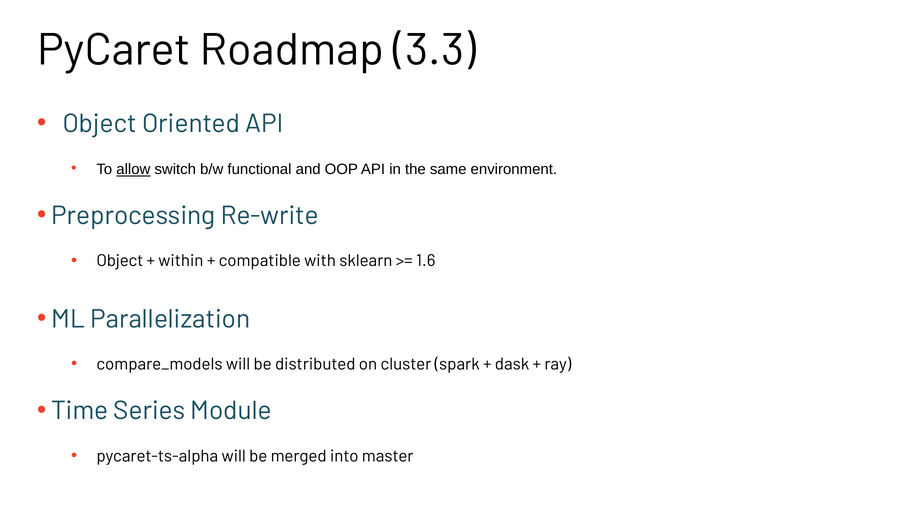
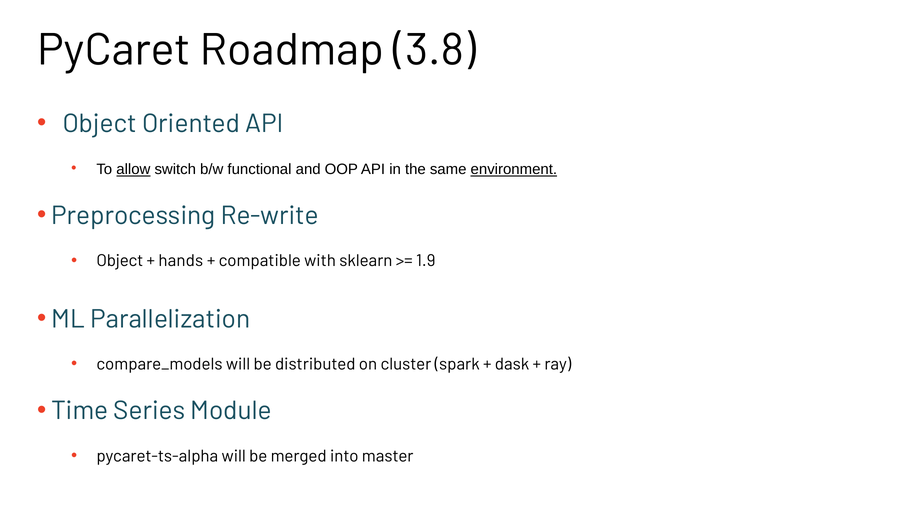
3.3: 3.3 -> 3.8
environment underline: none -> present
within: within -> hands
1.6: 1.6 -> 1.9
